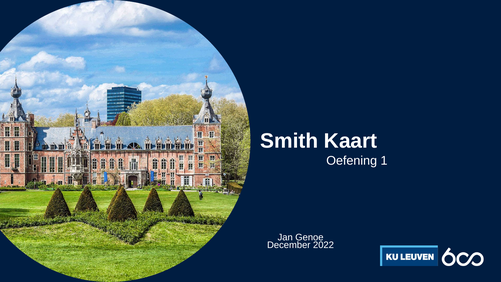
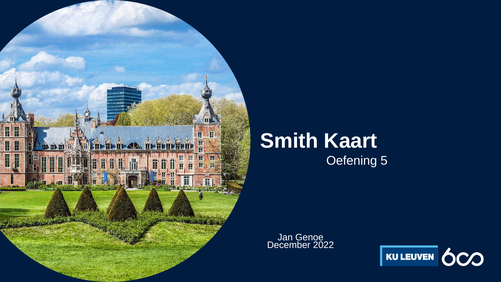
1: 1 -> 5
